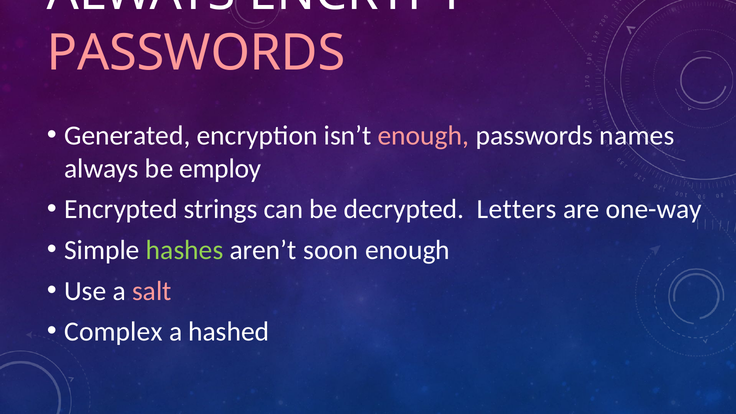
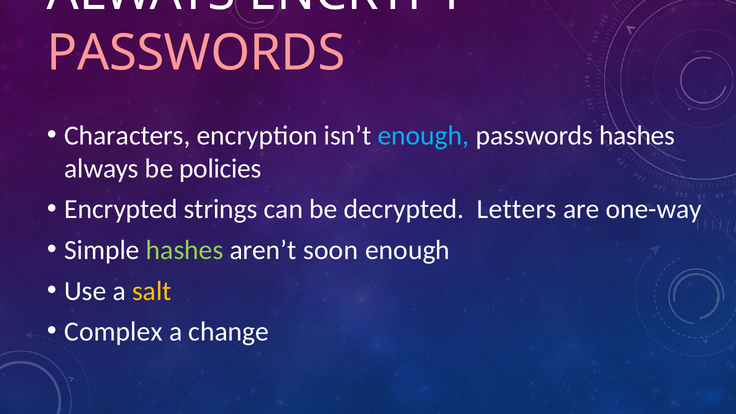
Generated: Generated -> Characters
enough at (424, 135) colour: pink -> light blue
passwords names: names -> hashes
employ: employ -> policies
salt colour: pink -> yellow
hashed: hashed -> change
